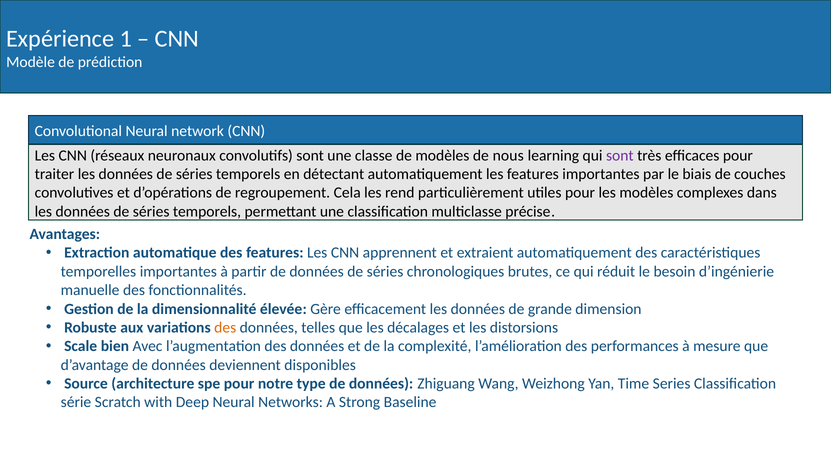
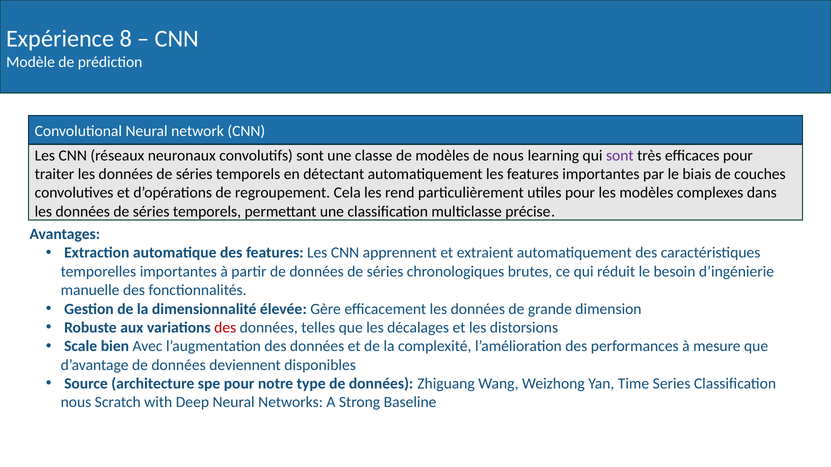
1: 1 -> 8
des at (225, 328) colour: orange -> red
série at (76, 403): série -> nous
